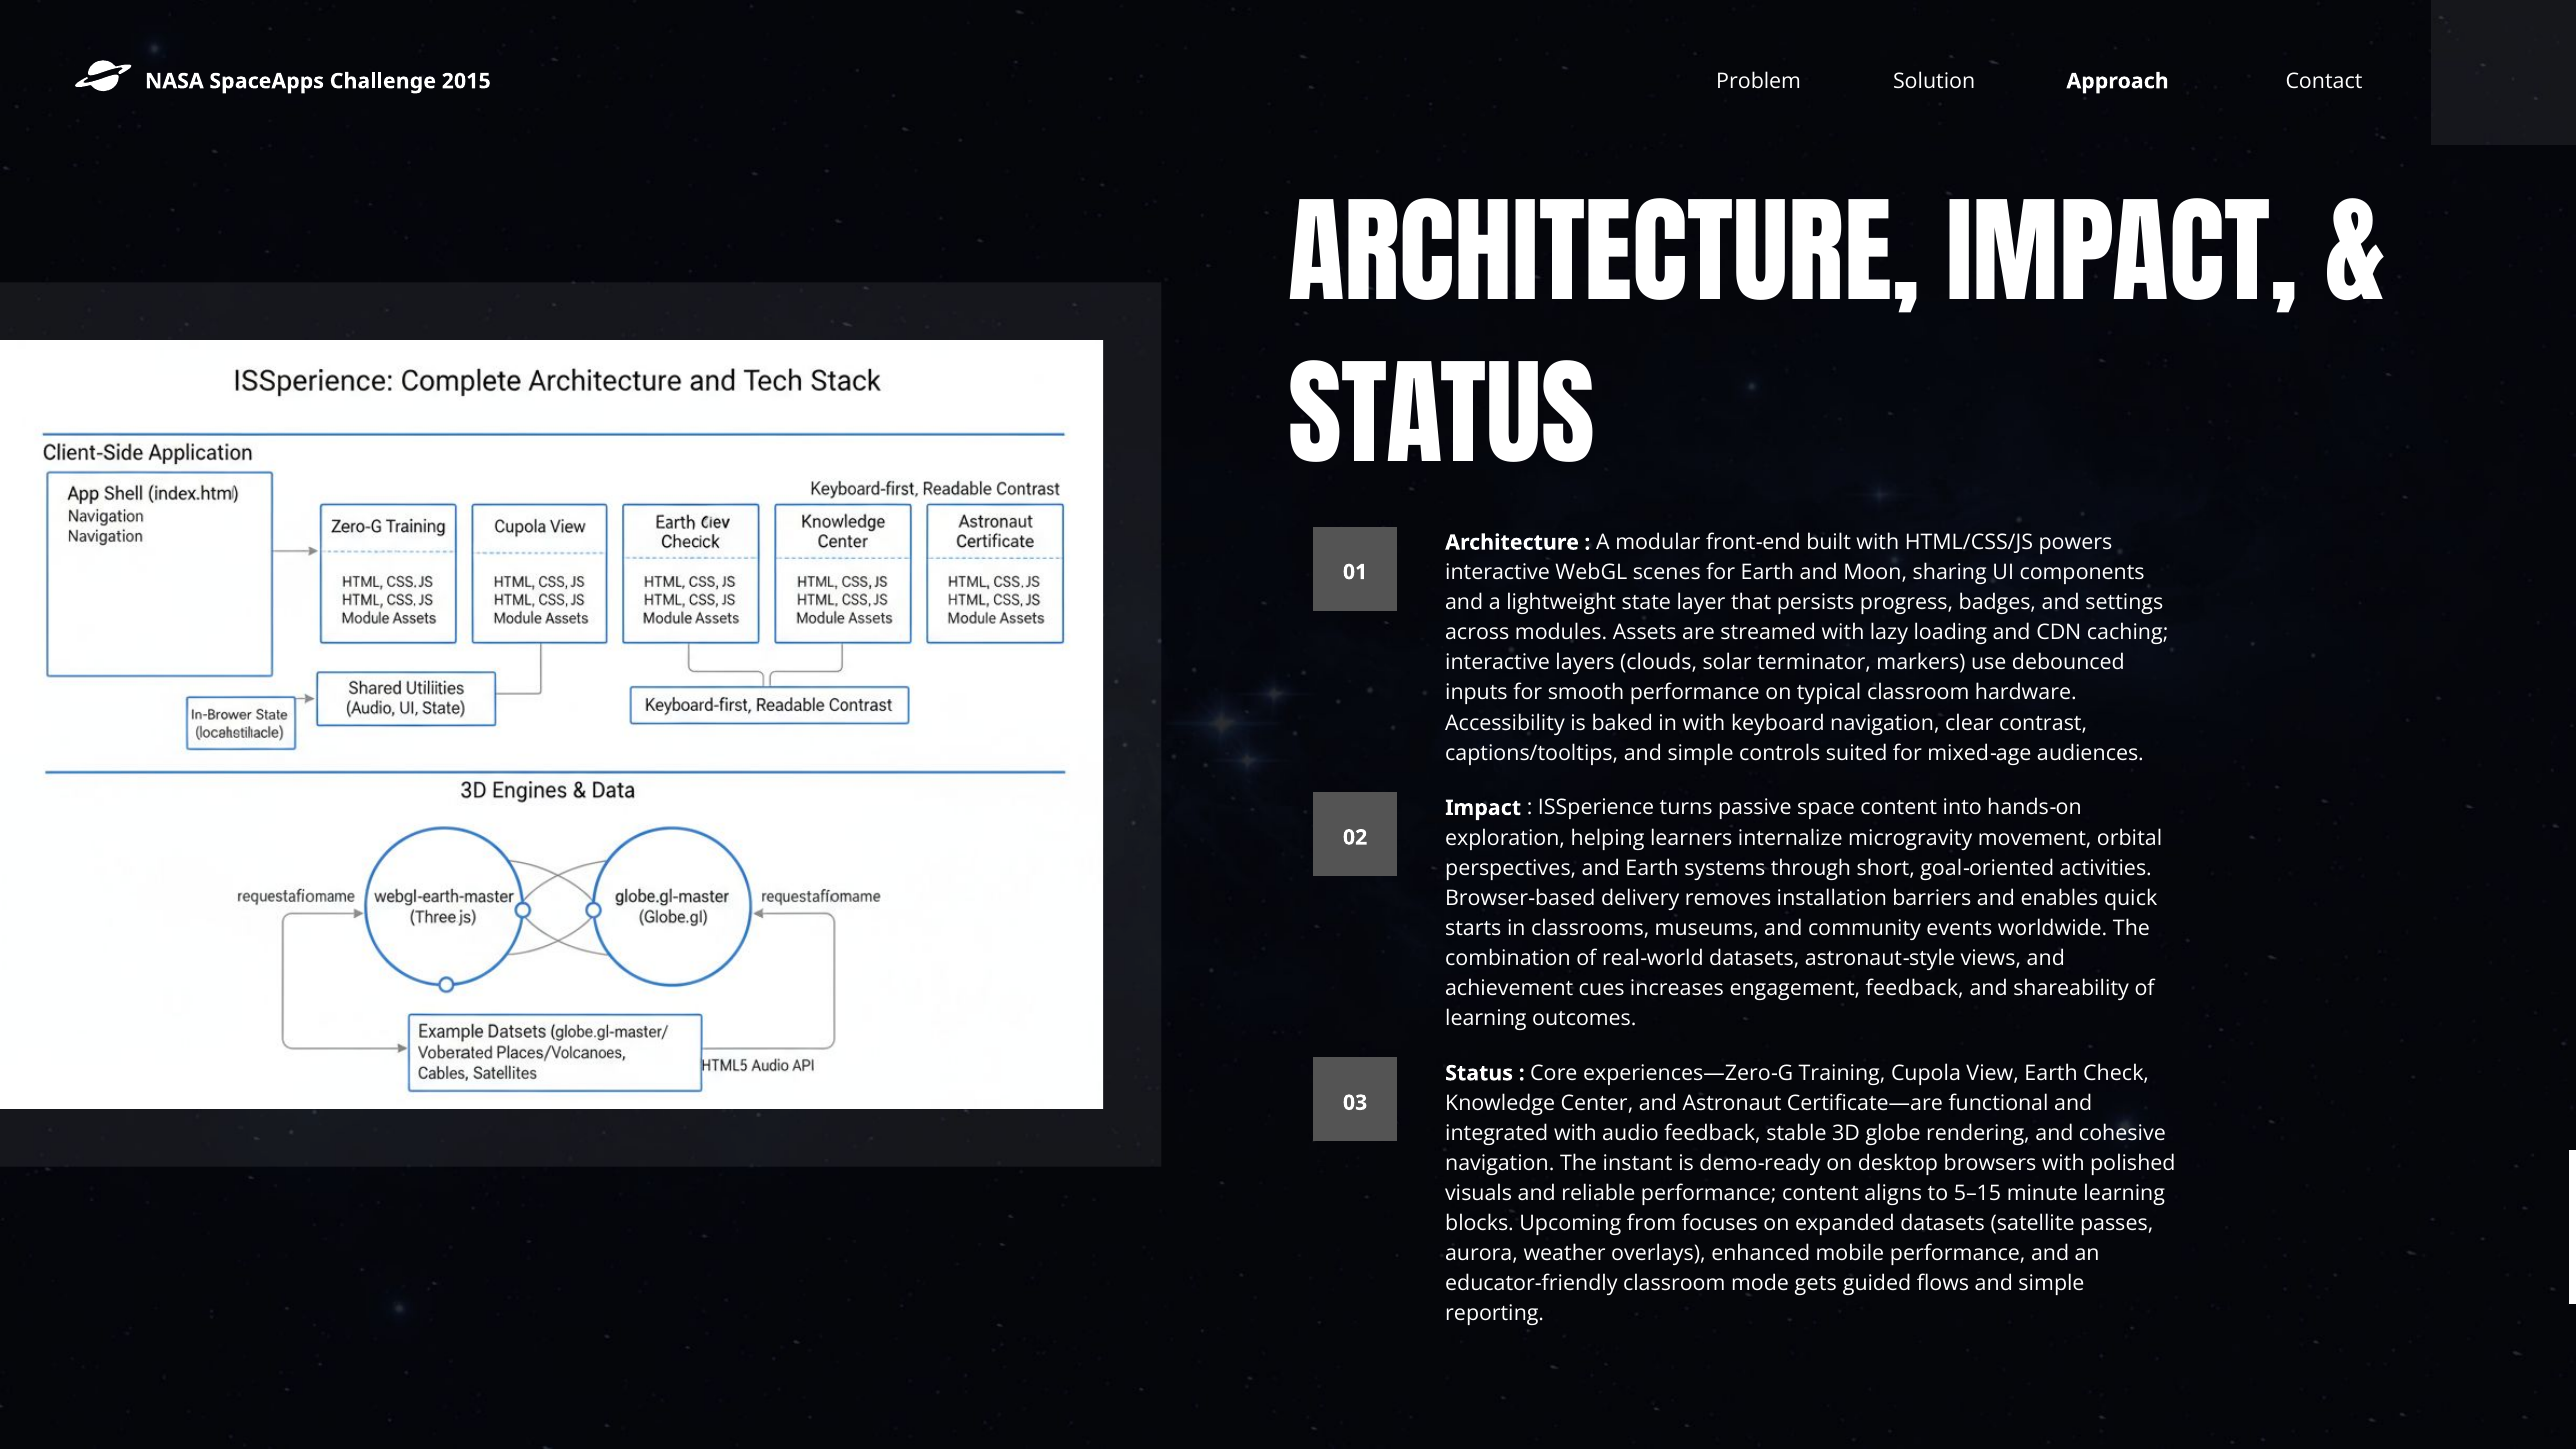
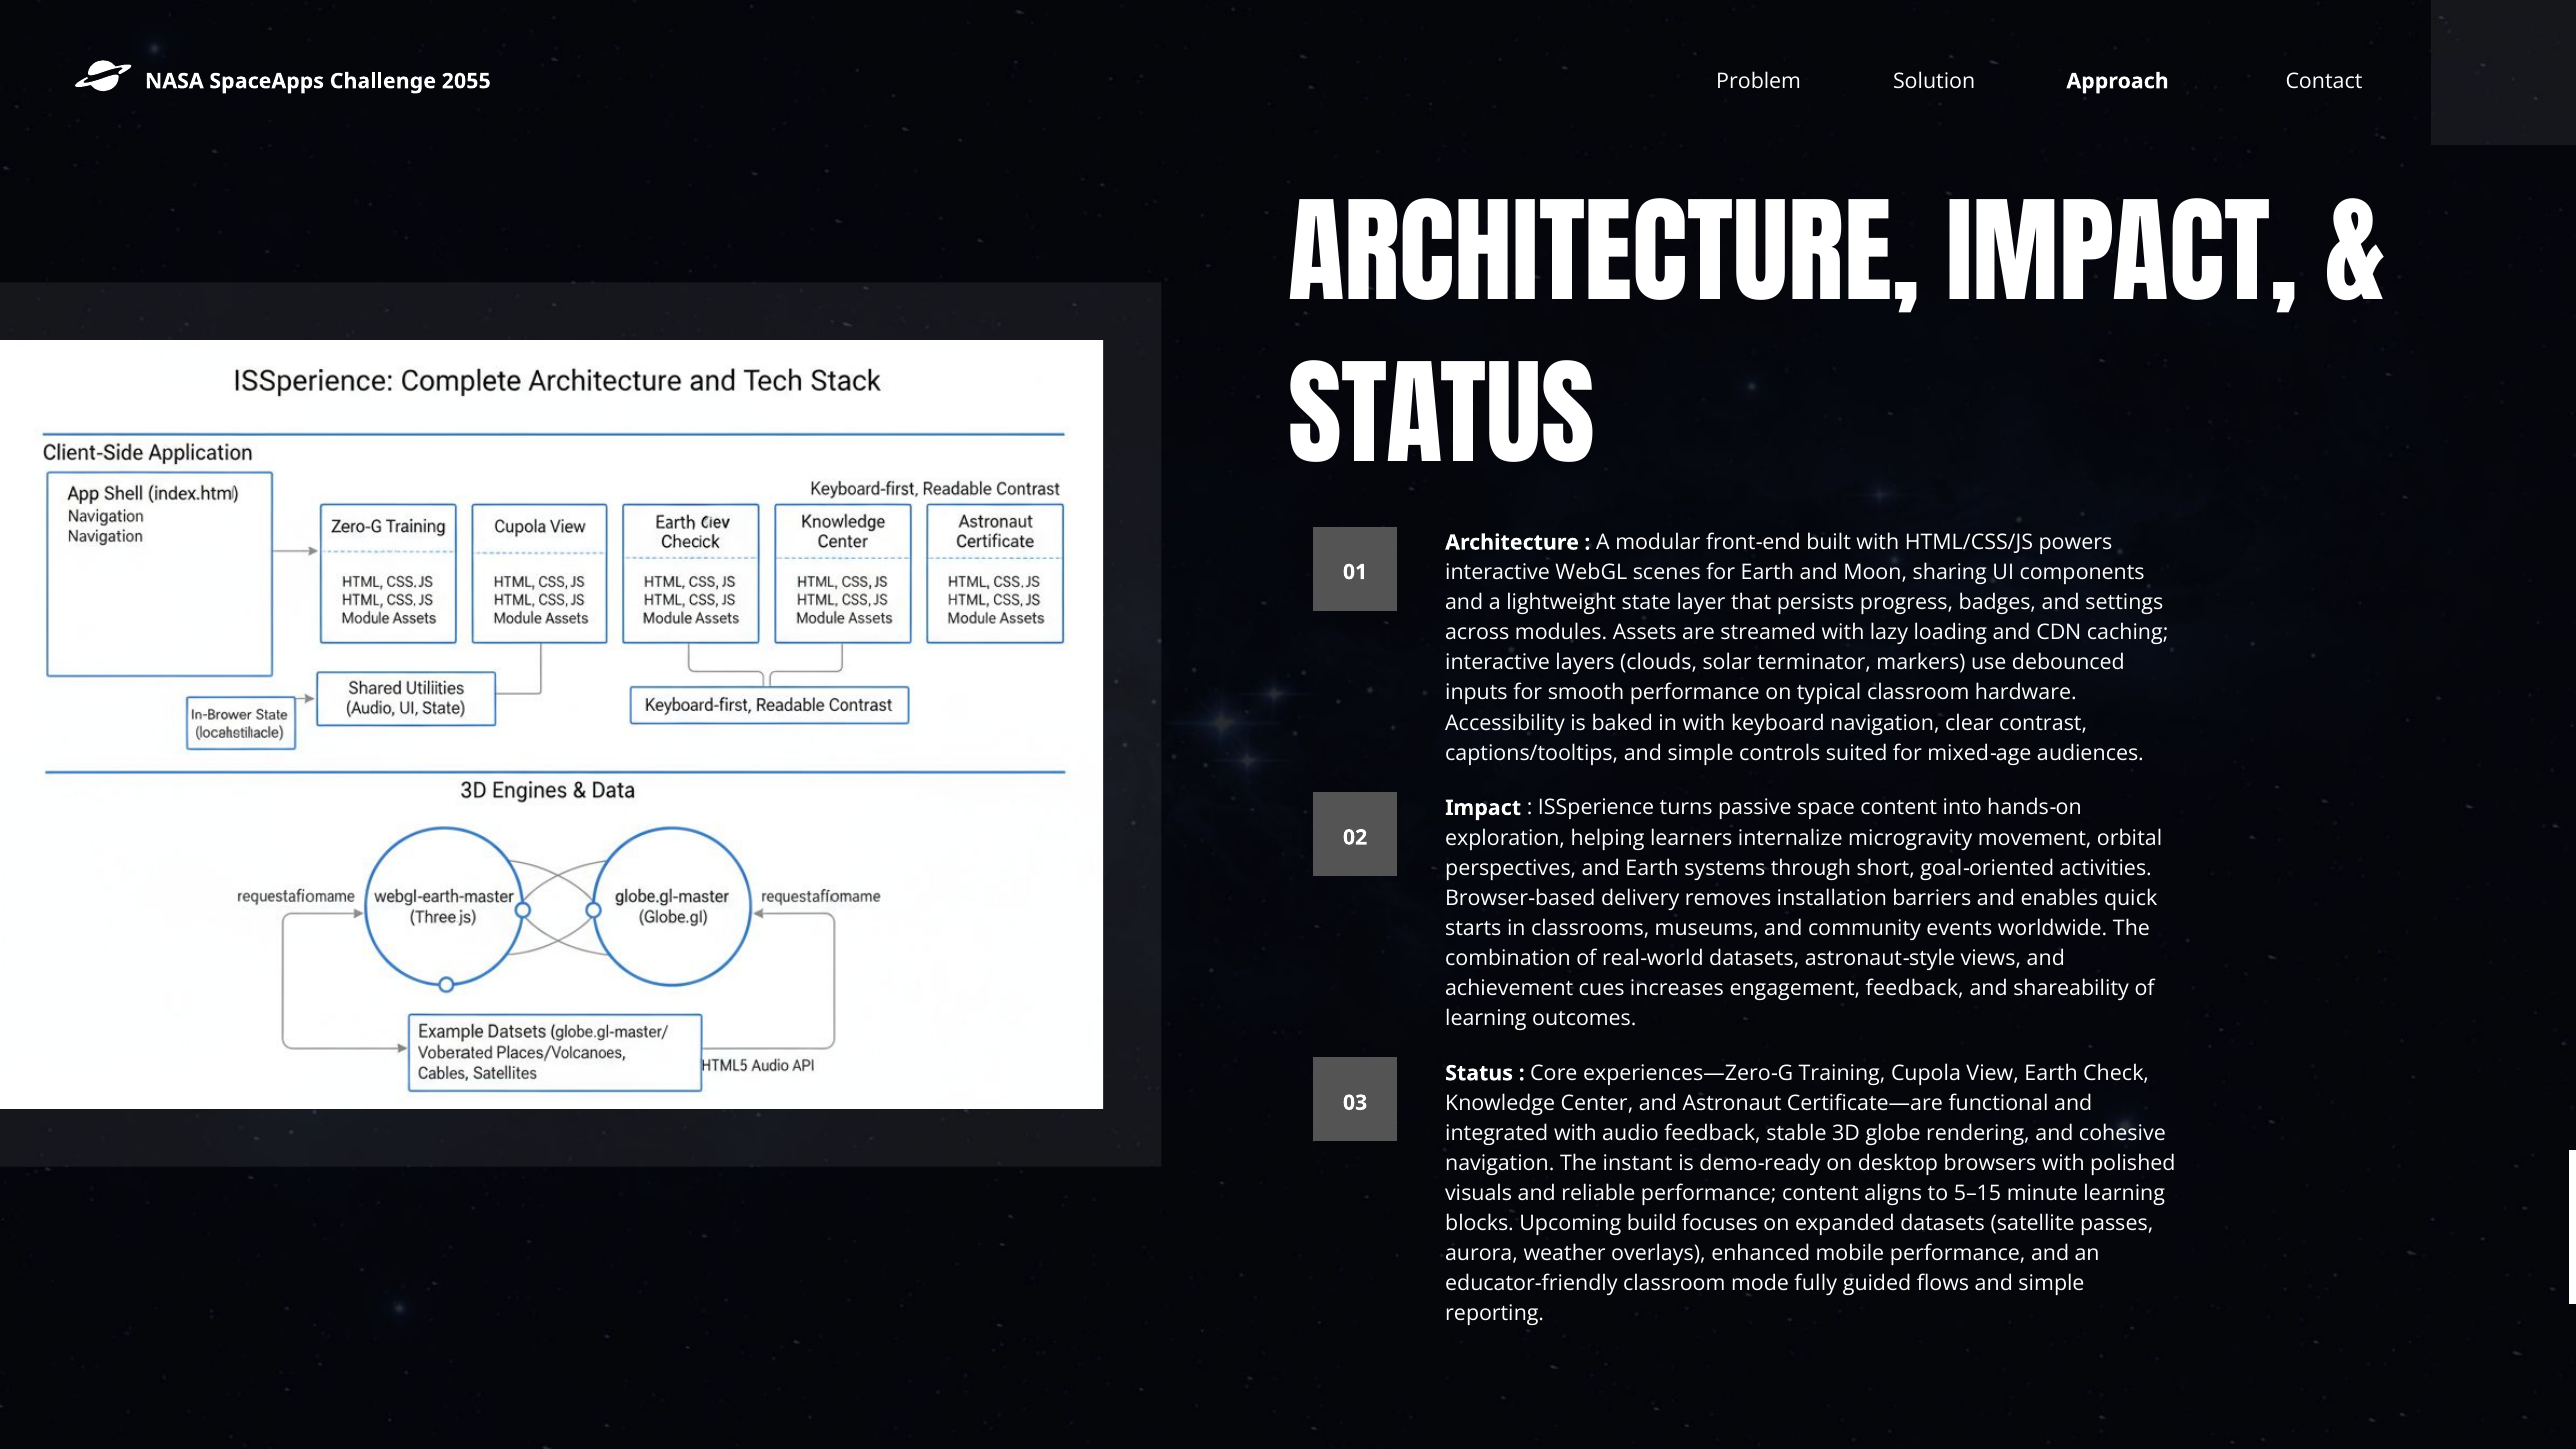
2015: 2015 -> 2055
from: from -> build
gets: gets -> fully
